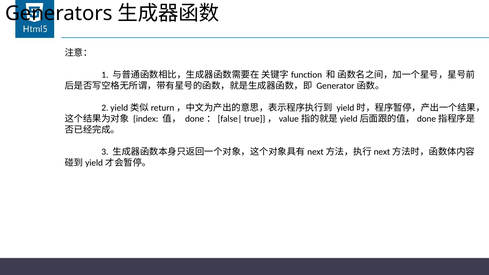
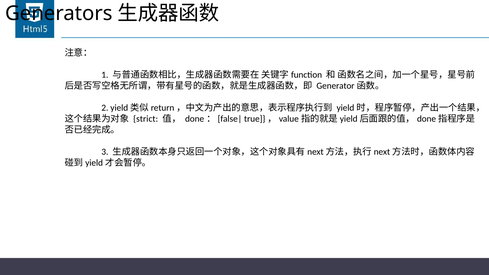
index: index -> strict
